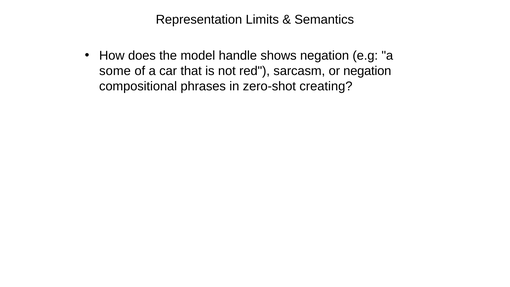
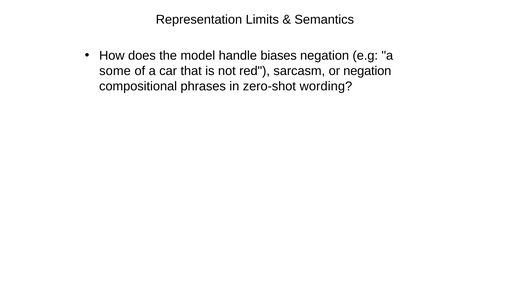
shows: shows -> biases
creating: creating -> wording
